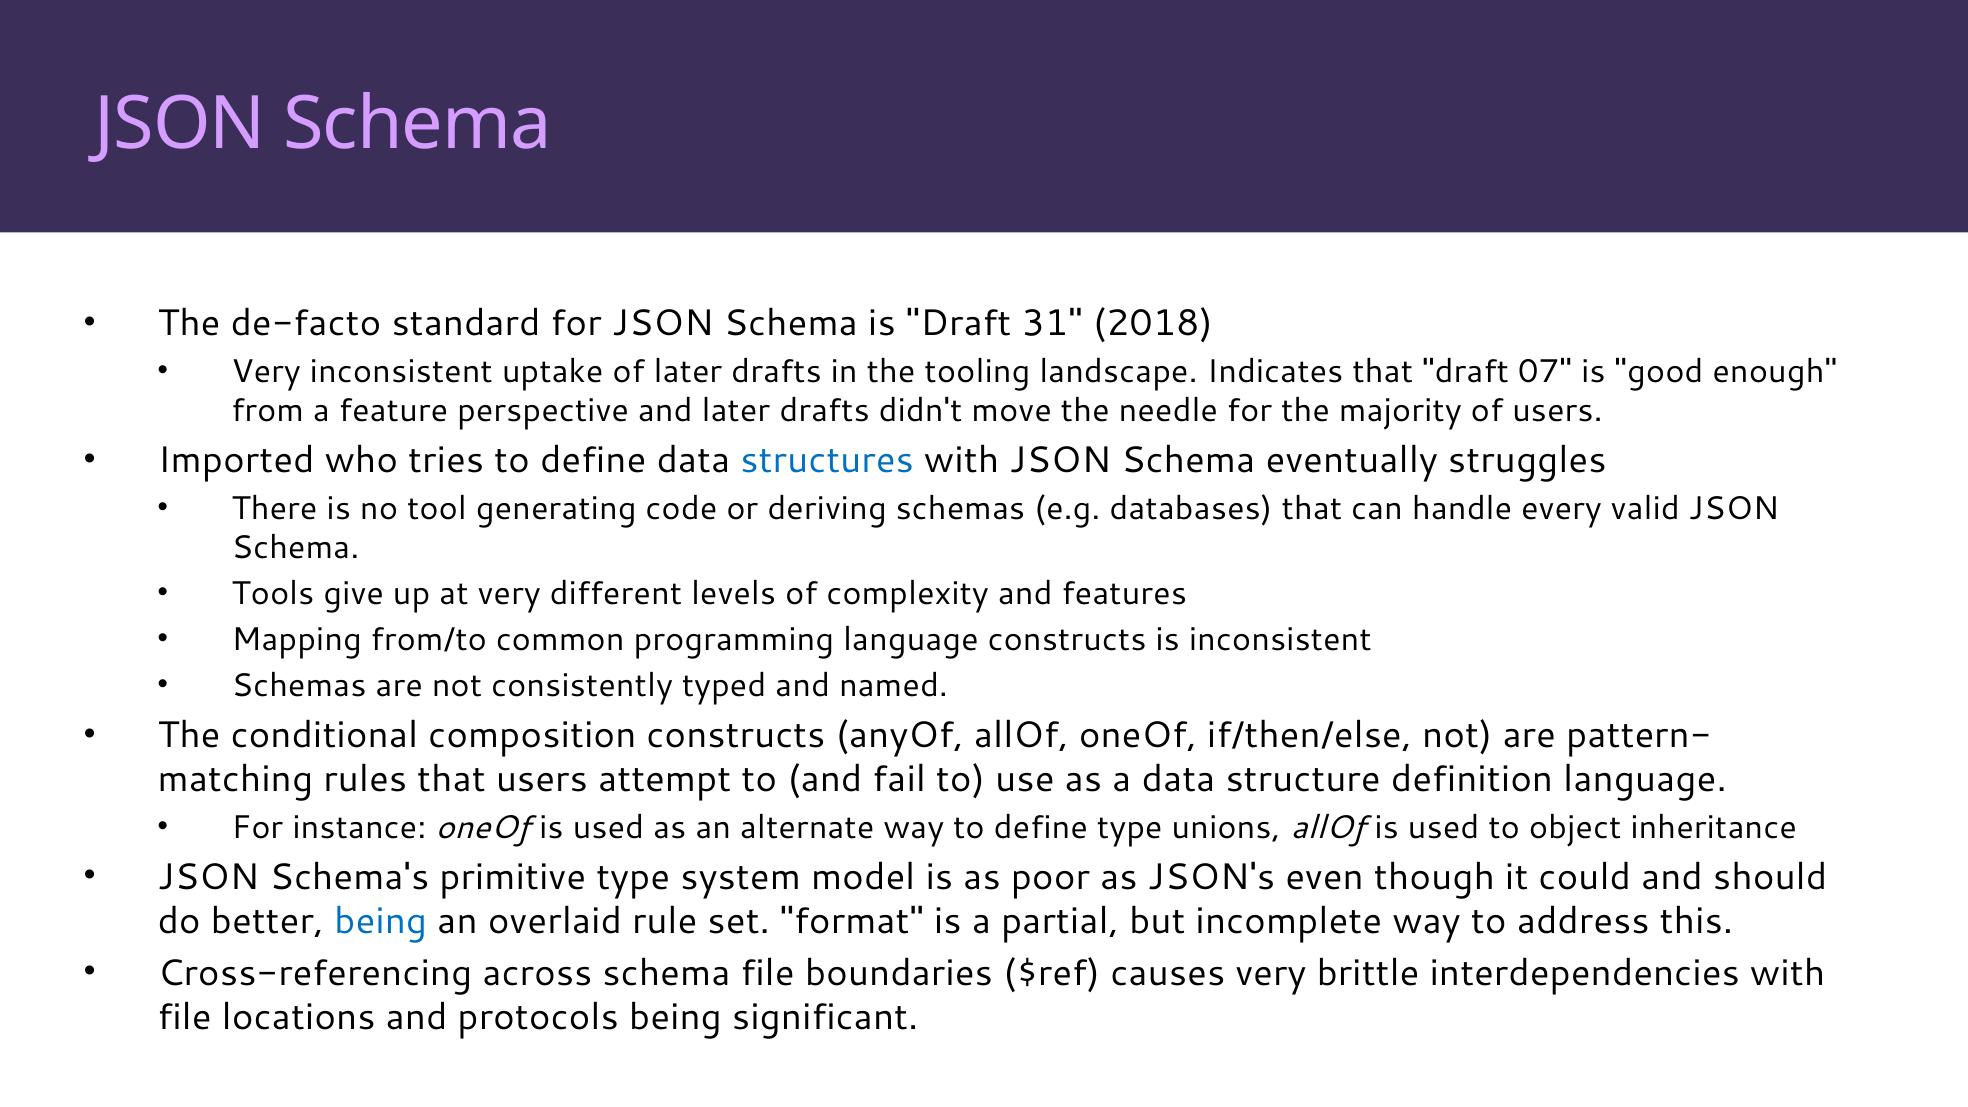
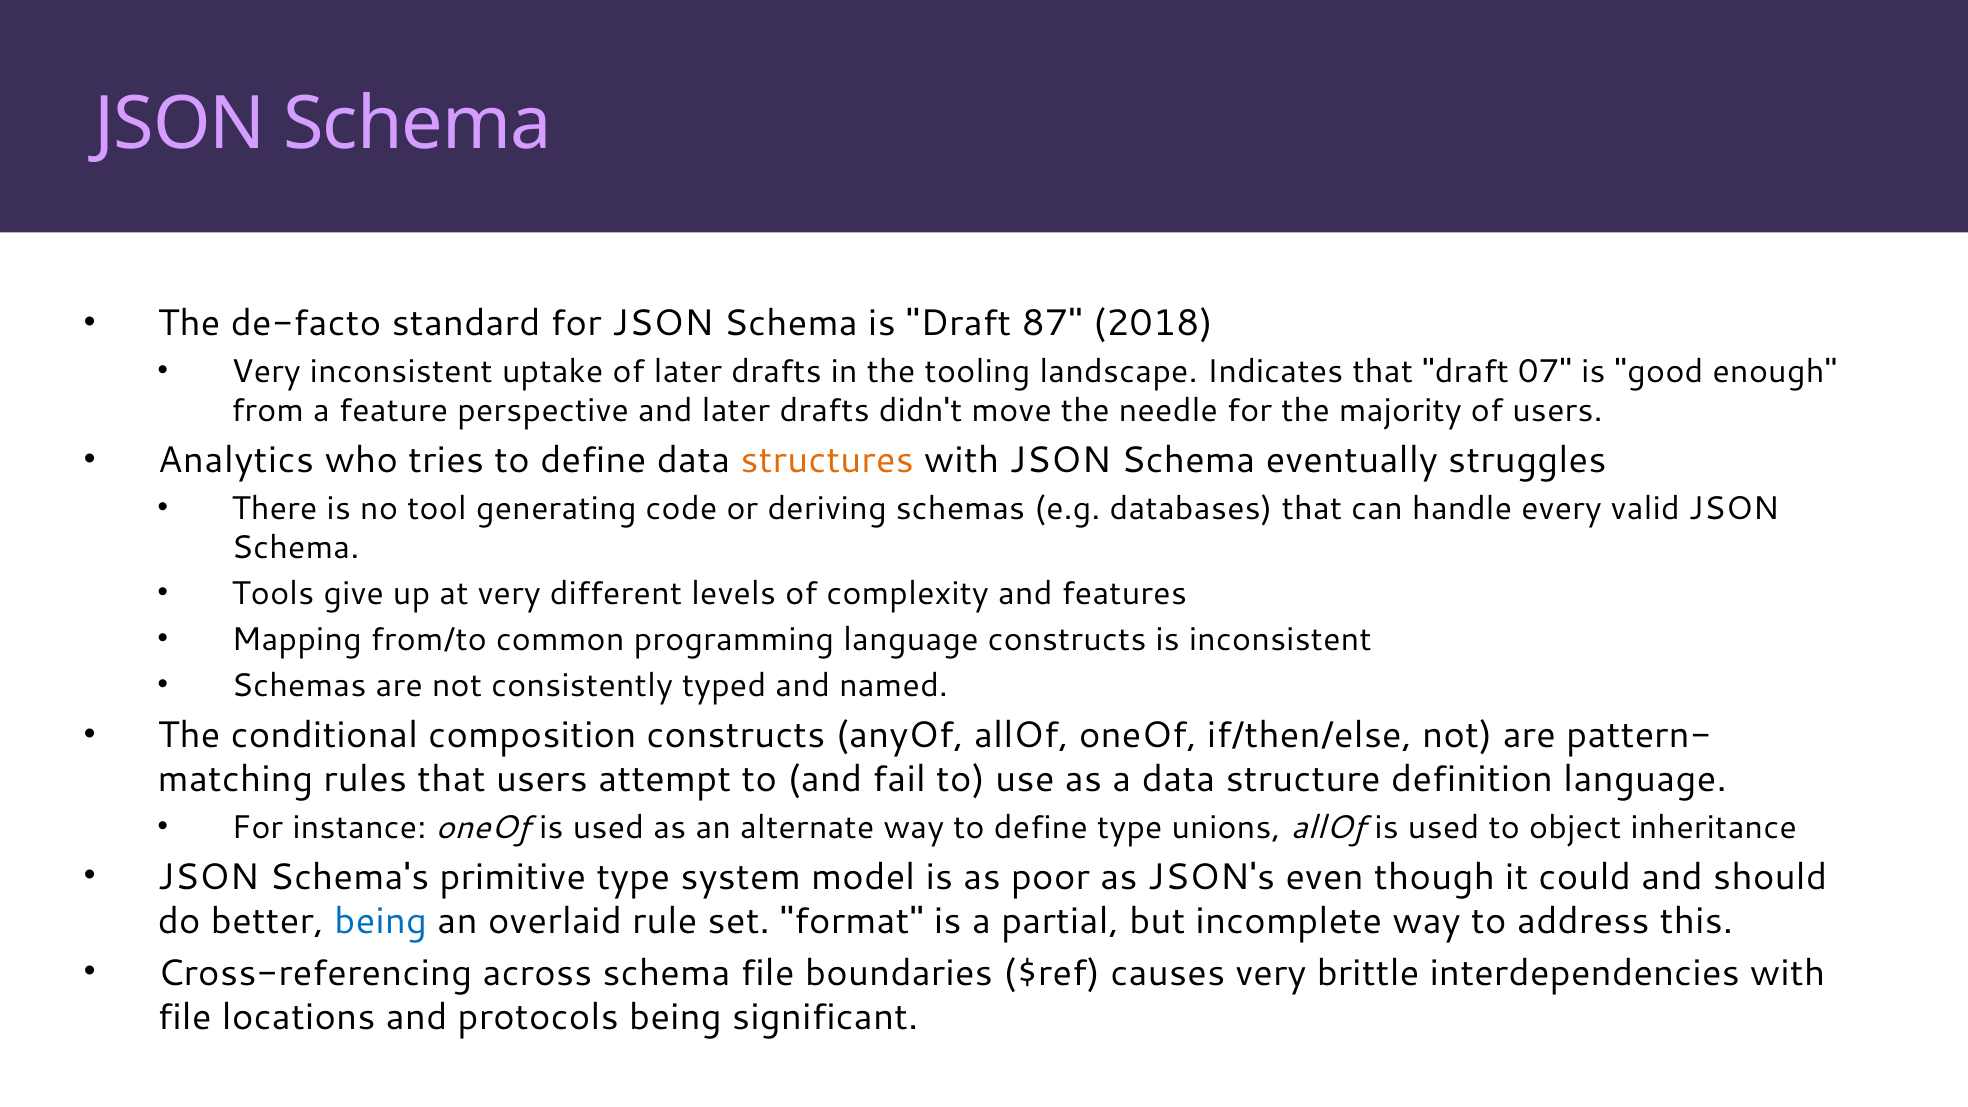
31: 31 -> 87
Imported: Imported -> Analytics
structures colour: blue -> orange
